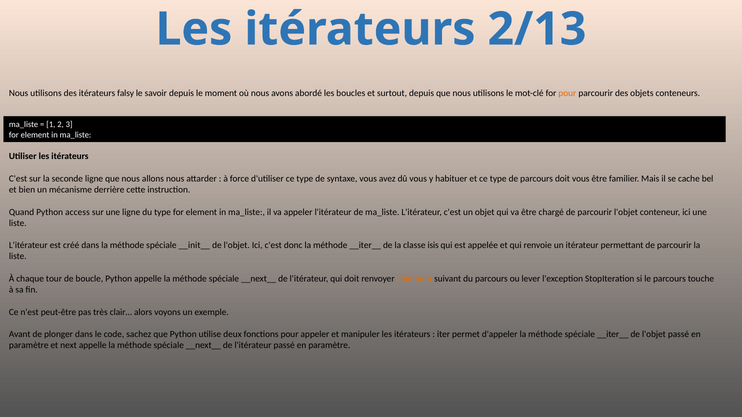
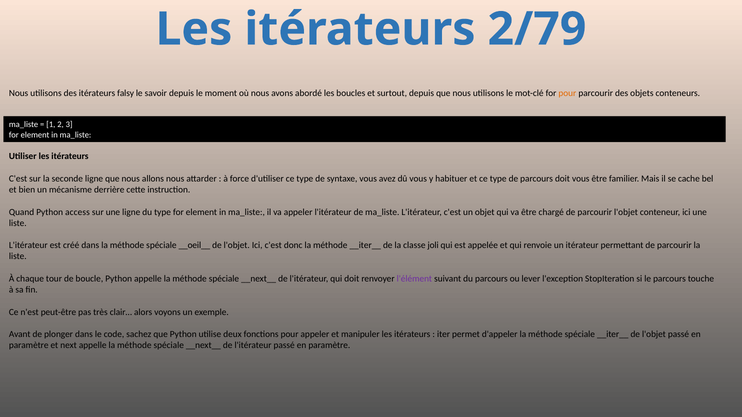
2/13: 2/13 -> 2/79
__init__: __init__ -> __oeil__
isis: isis -> joli
l'élément colour: orange -> purple
